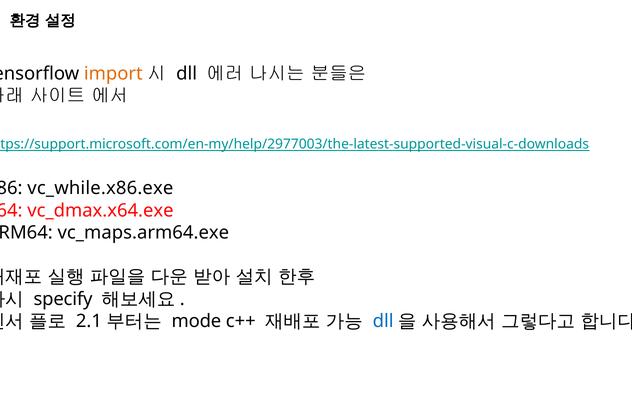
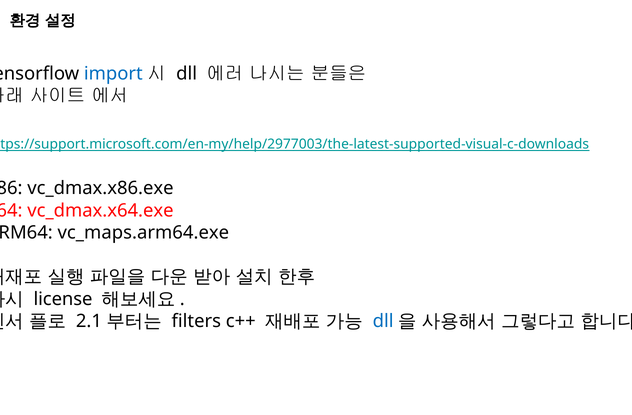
import colour: orange -> blue
vc_while.x86.exe: vc_while.x86.exe -> vc_dmax.x86.exe
specify: specify -> license
mode: mode -> filters
